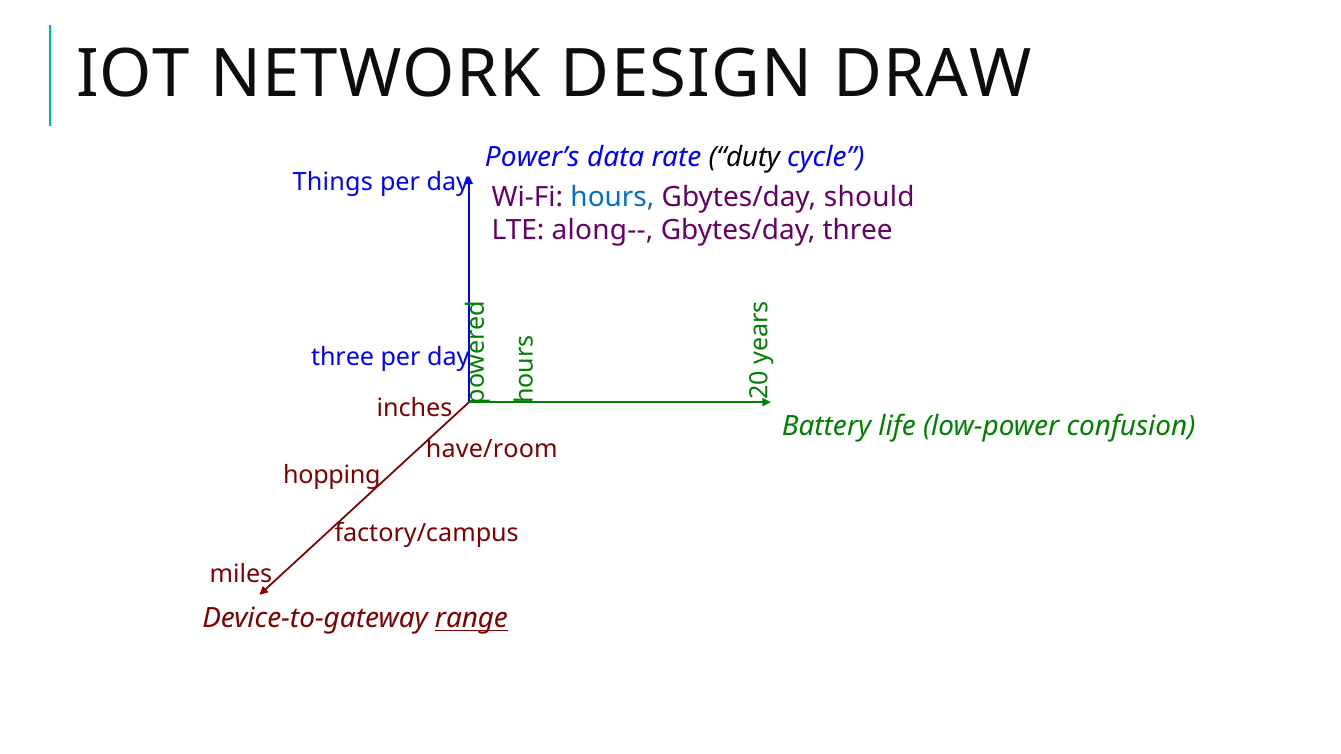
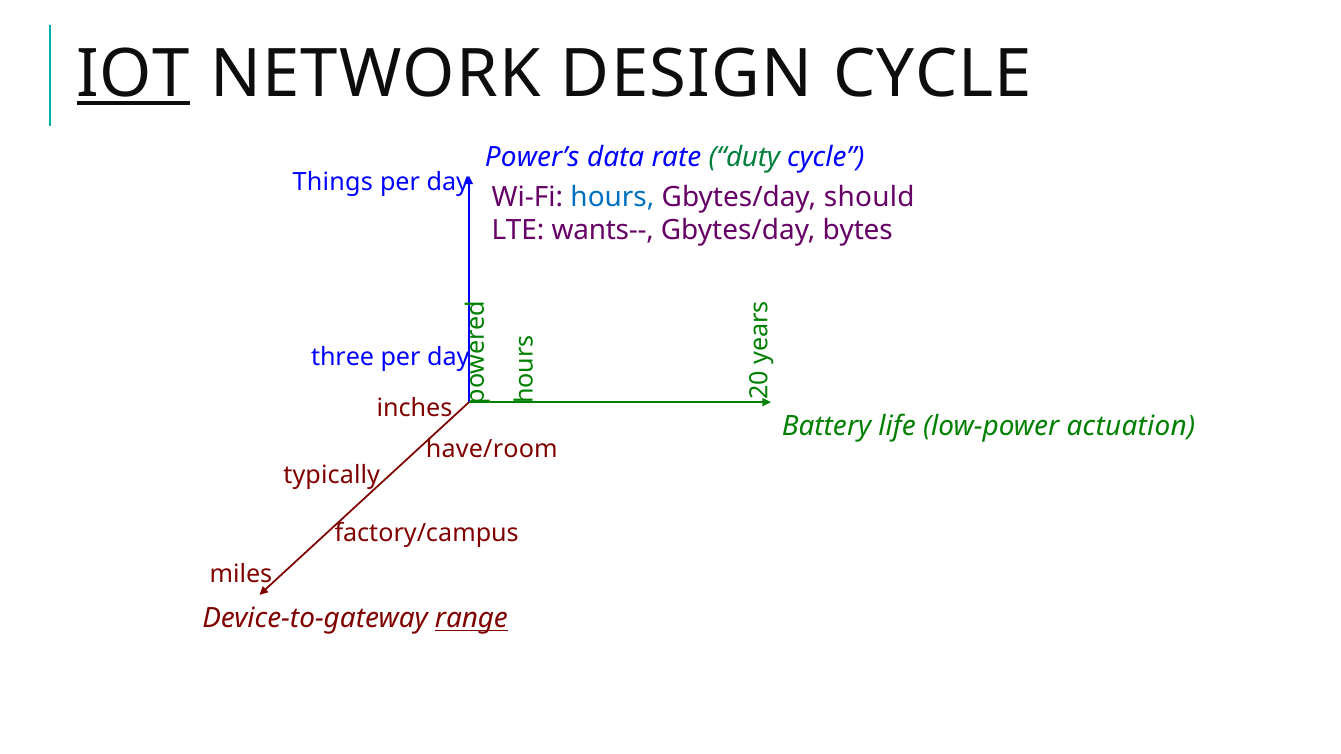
IOT underline: none -> present
DESIGN DRAW: DRAW -> CYCLE
duty colour: black -> green
along--: along-- -> wants--
Gbytes/day three: three -> bytes
confusion: confusion -> actuation
hopping: hopping -> typically
